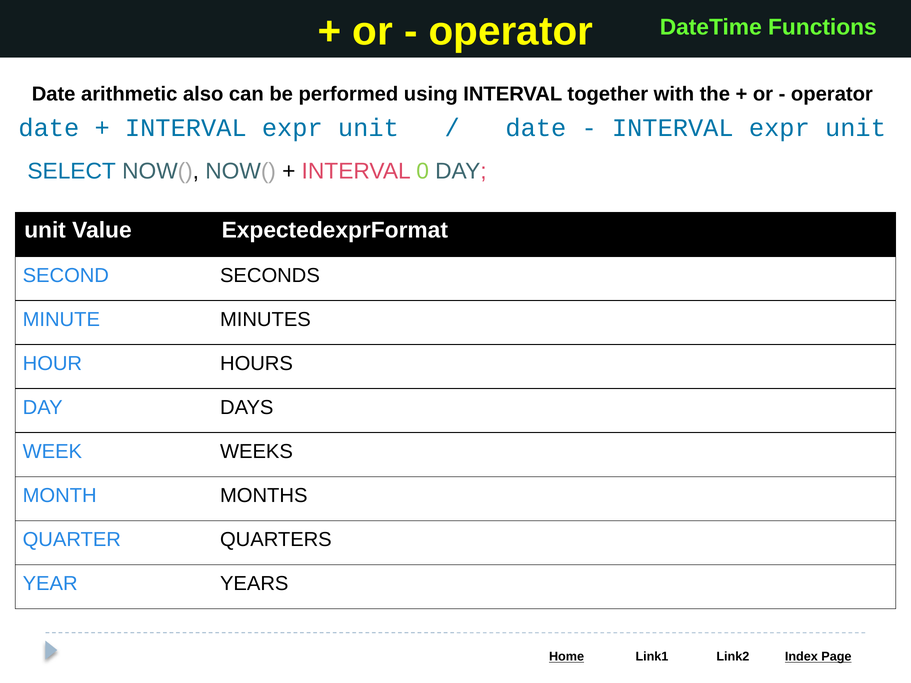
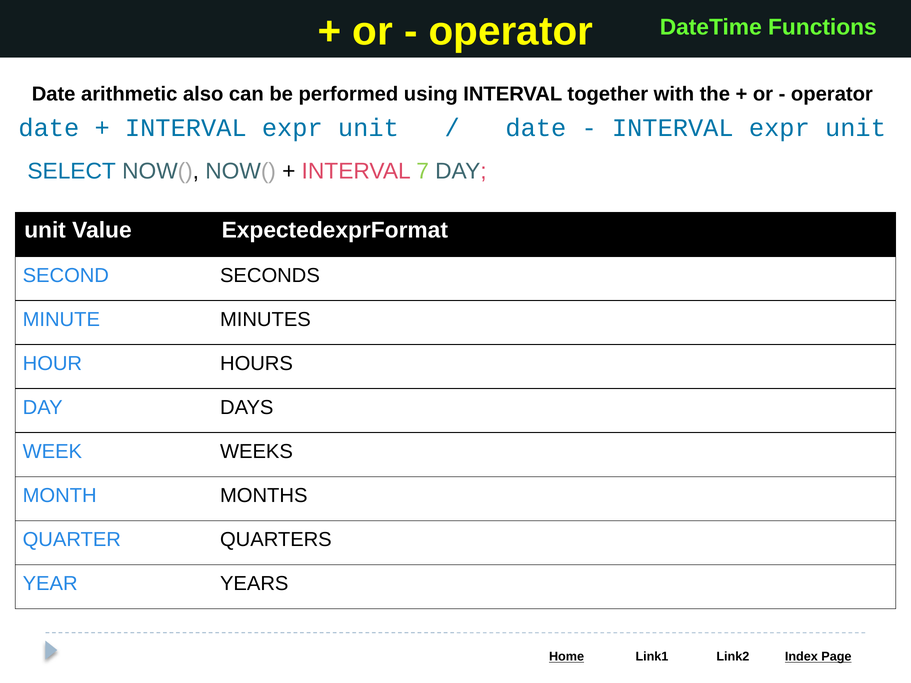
0: 0 -> 7
